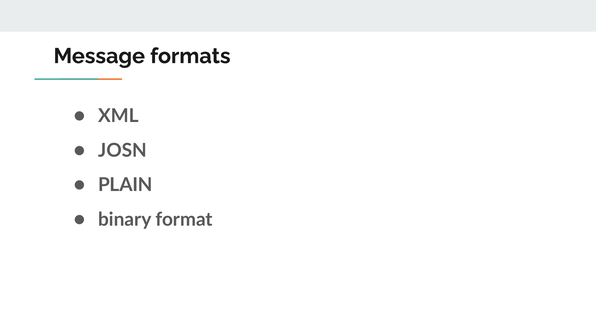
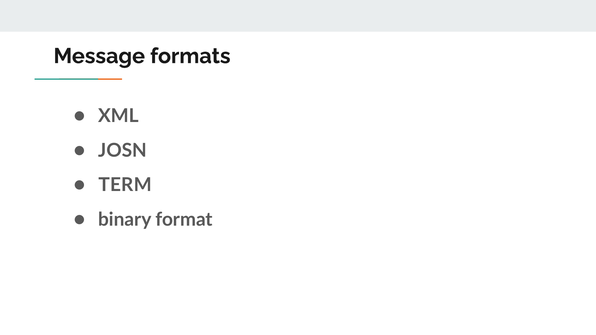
PLAIN: PLAIN -> TERM
